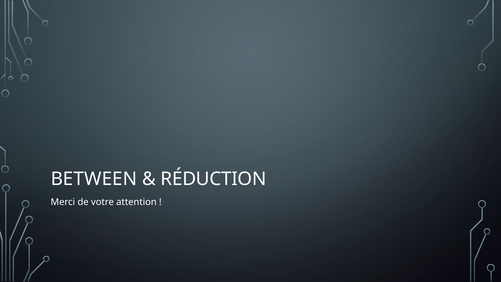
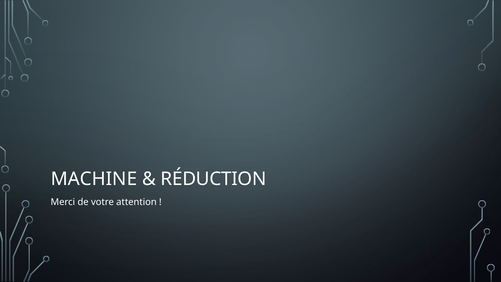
BETWEEN: BETWEEN -> MACHINE
